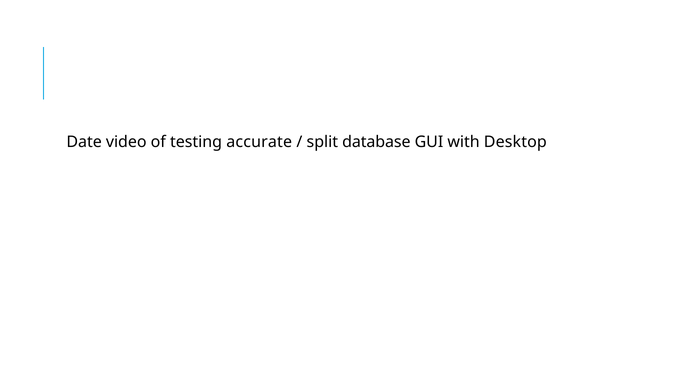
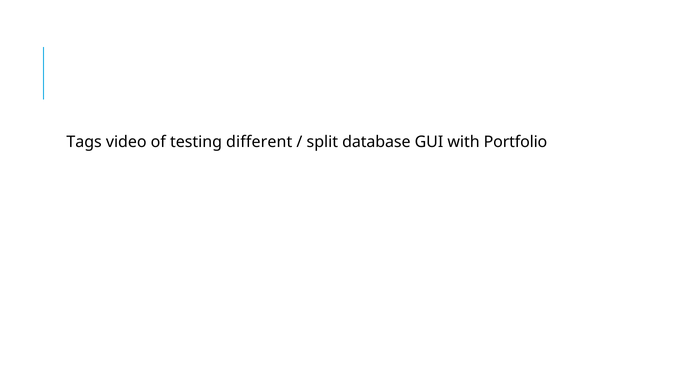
Date: Date -> Tags
accurate: accurate -> different
Desktop: Desktop -> Portfolio
